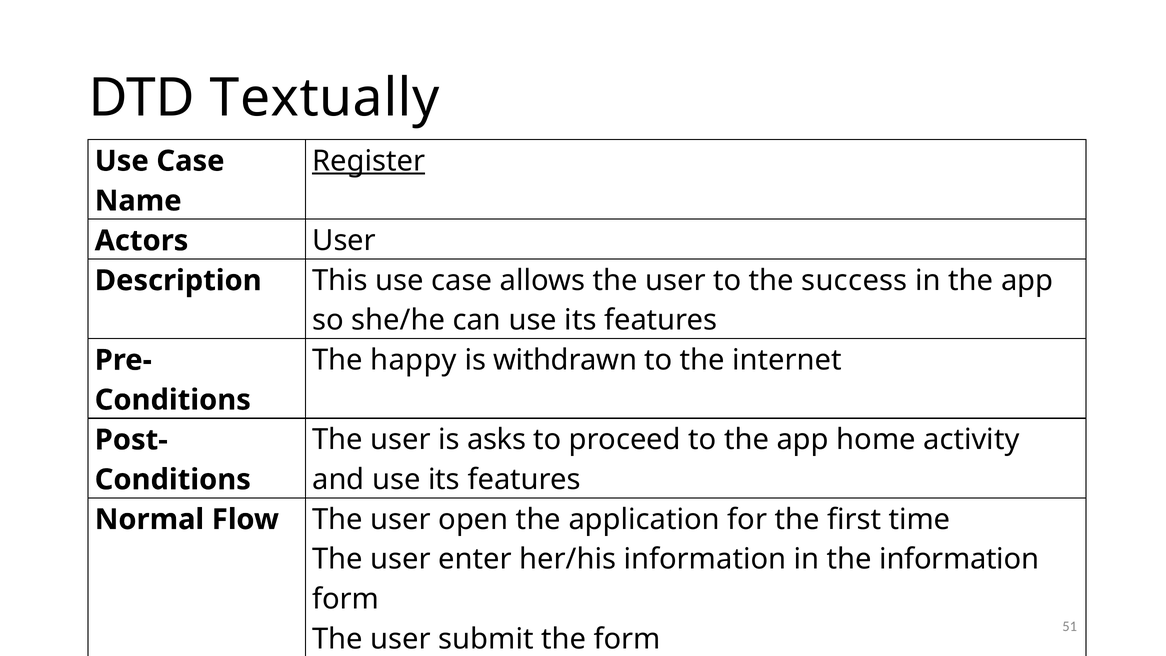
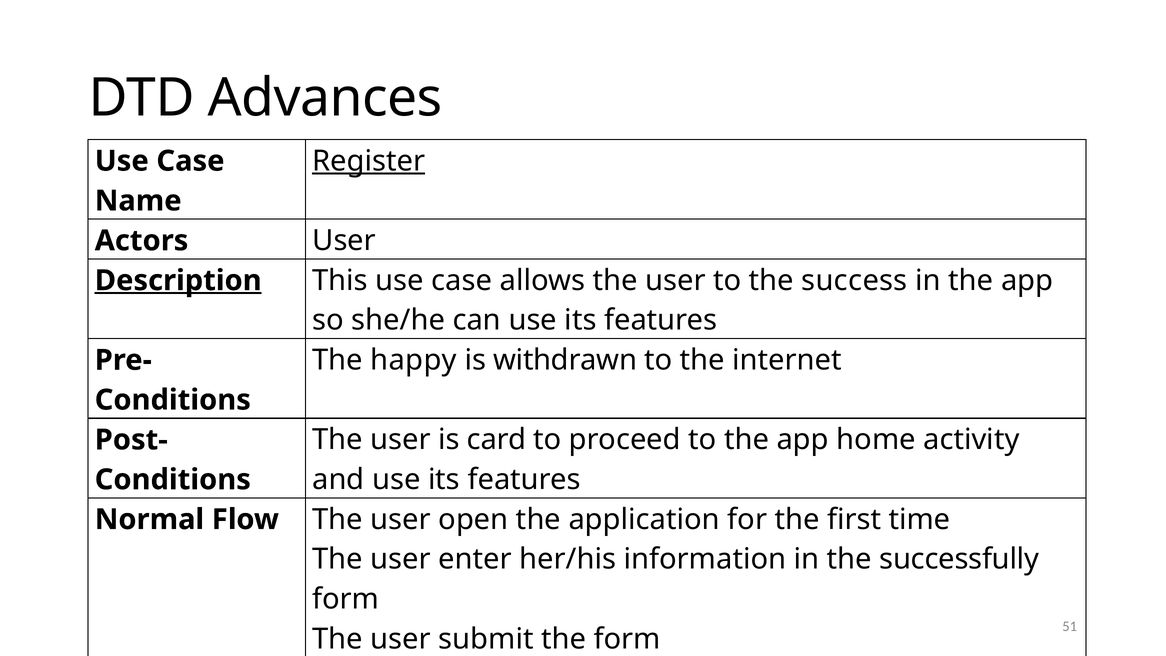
Textually: Textually -> Advances
Description underline: none -> present
asks: asks -> card
the information: information -> successfully
